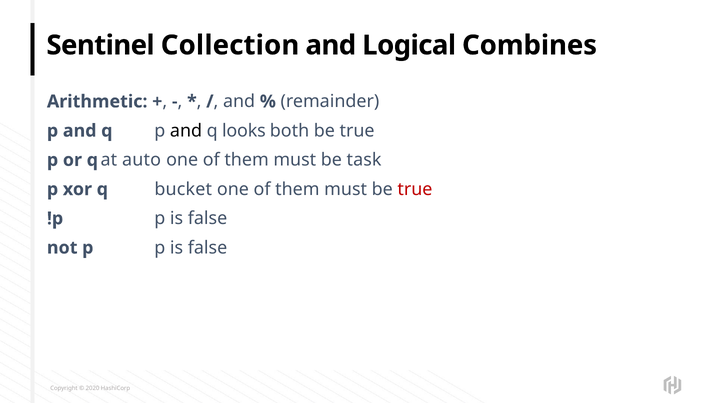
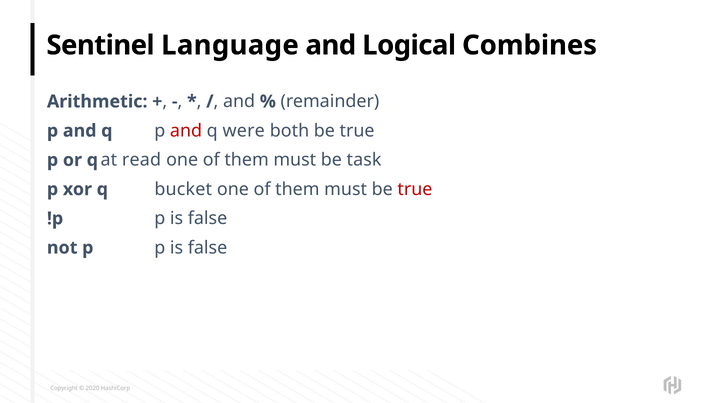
Collection: Collection -> Language
and at (186, 131) colour: black -> red
looks: looks -> were
auto: auto -> read
